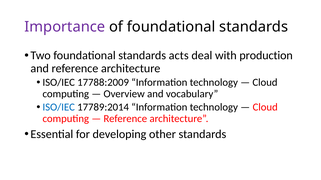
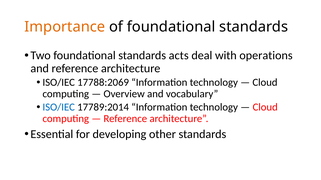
Importance colour: purple -> orange
production: production -> operations
17788:2009: 17788:2009 -> 17788:2069
